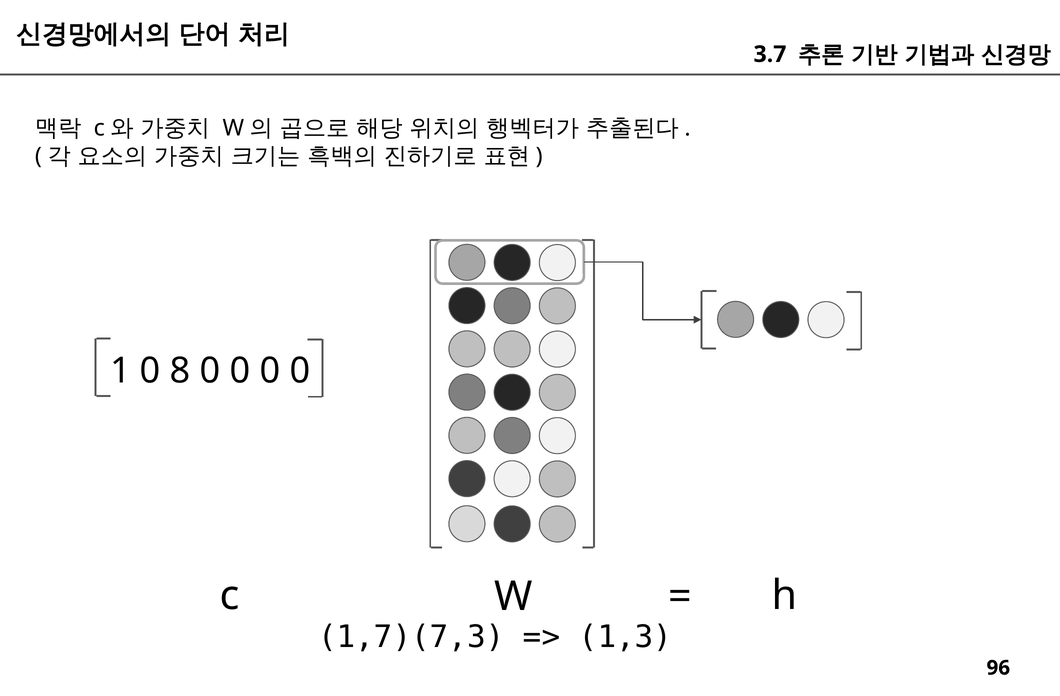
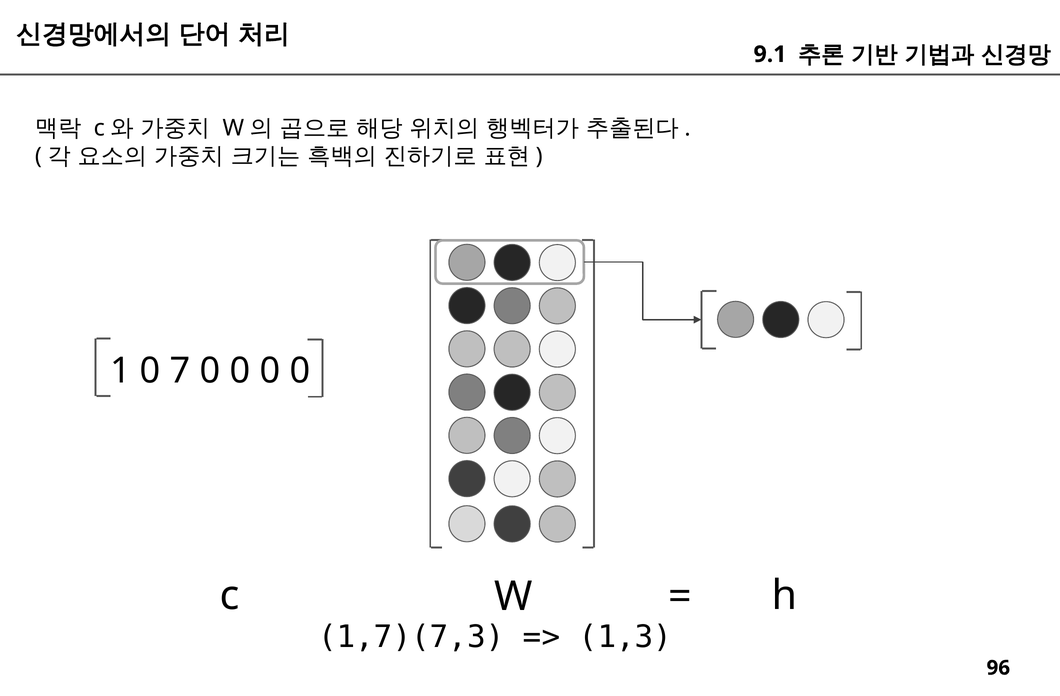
3.7: 3.7 -> 9.1
8: 8 -> 7
